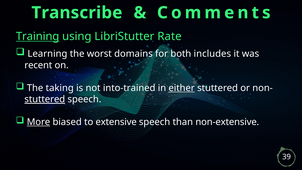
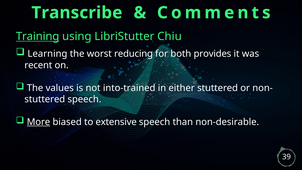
Rate: Rate -> Chiu
domains: domains -> reducing
includes: includes -> provides
taking: taking -> values
either underline: present -> none
stuttered at (45, 99) underline: present -> none
non-extensive: non-extensive -> non-desirable
